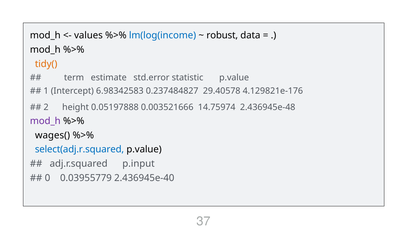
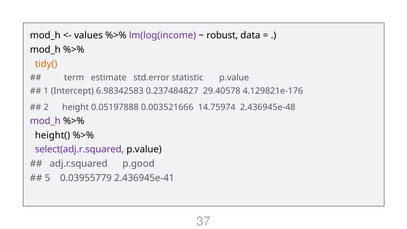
lm(log(income colour: blue -> purple
wages(: wages( -> height(
select(adj.r.squared colour: blue -> purple
p.input: p.input -> p.good
0: 0 -> 5
2.436945e-40: 2.436945e-40 -> 2.436945e-41
